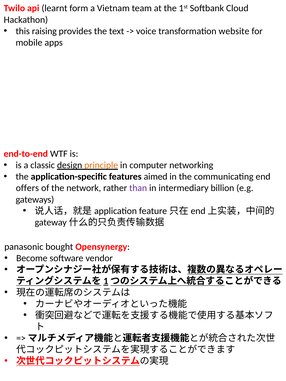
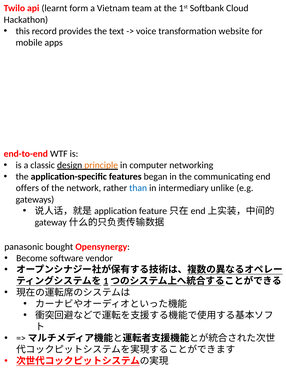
raising: raising -> record
aimed: aimed -> began
than colour: purple -> blue
billion: billion -> unlike
